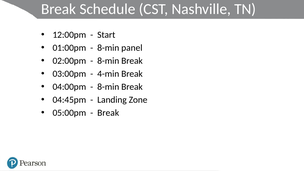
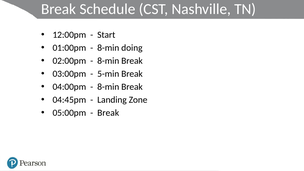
panel: panel -> doing
4-min: 4-min -> 5-min
